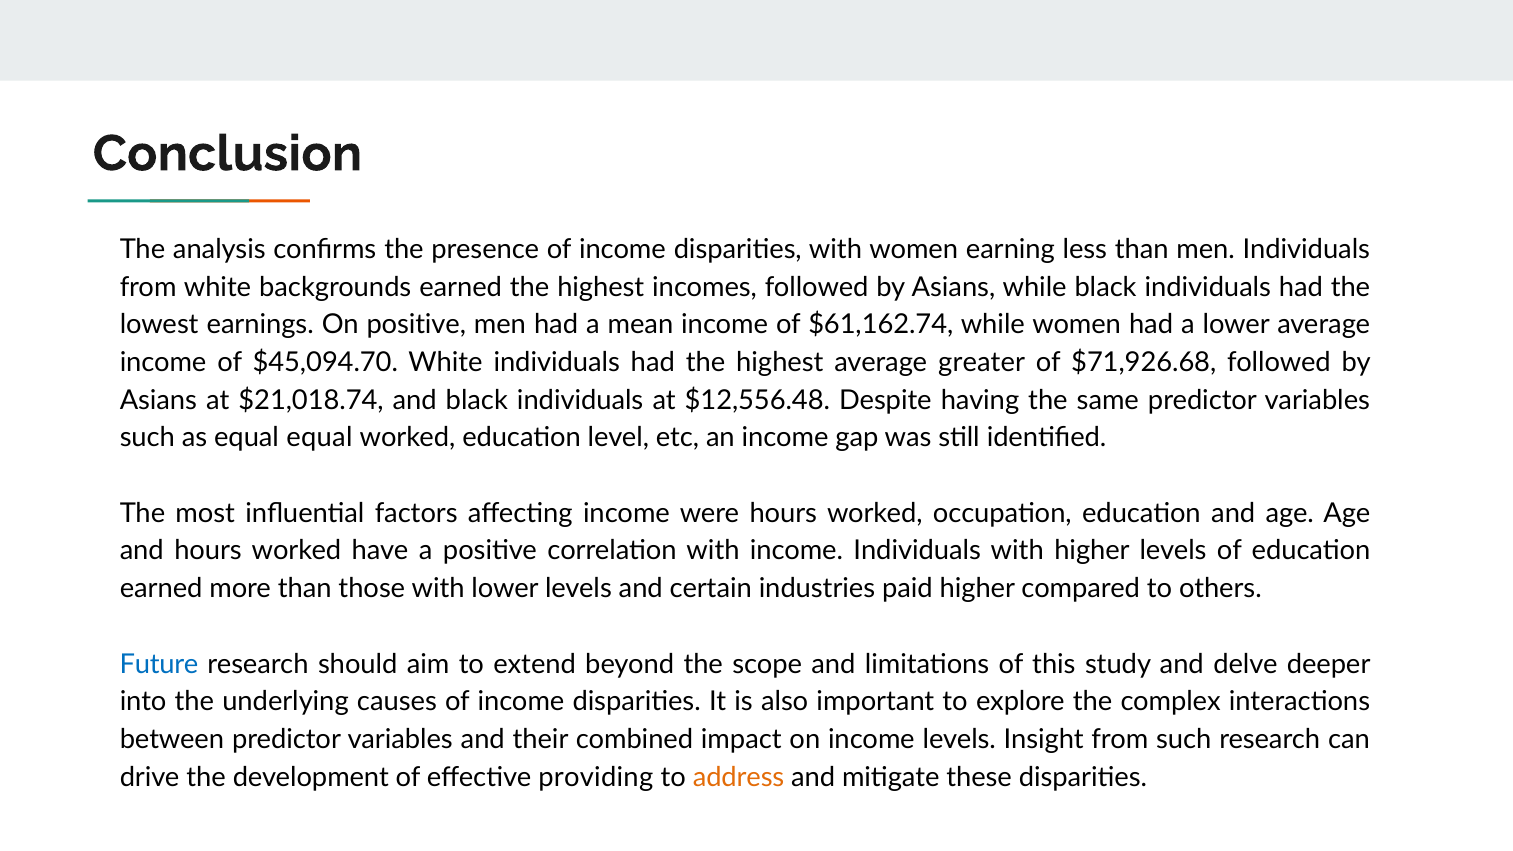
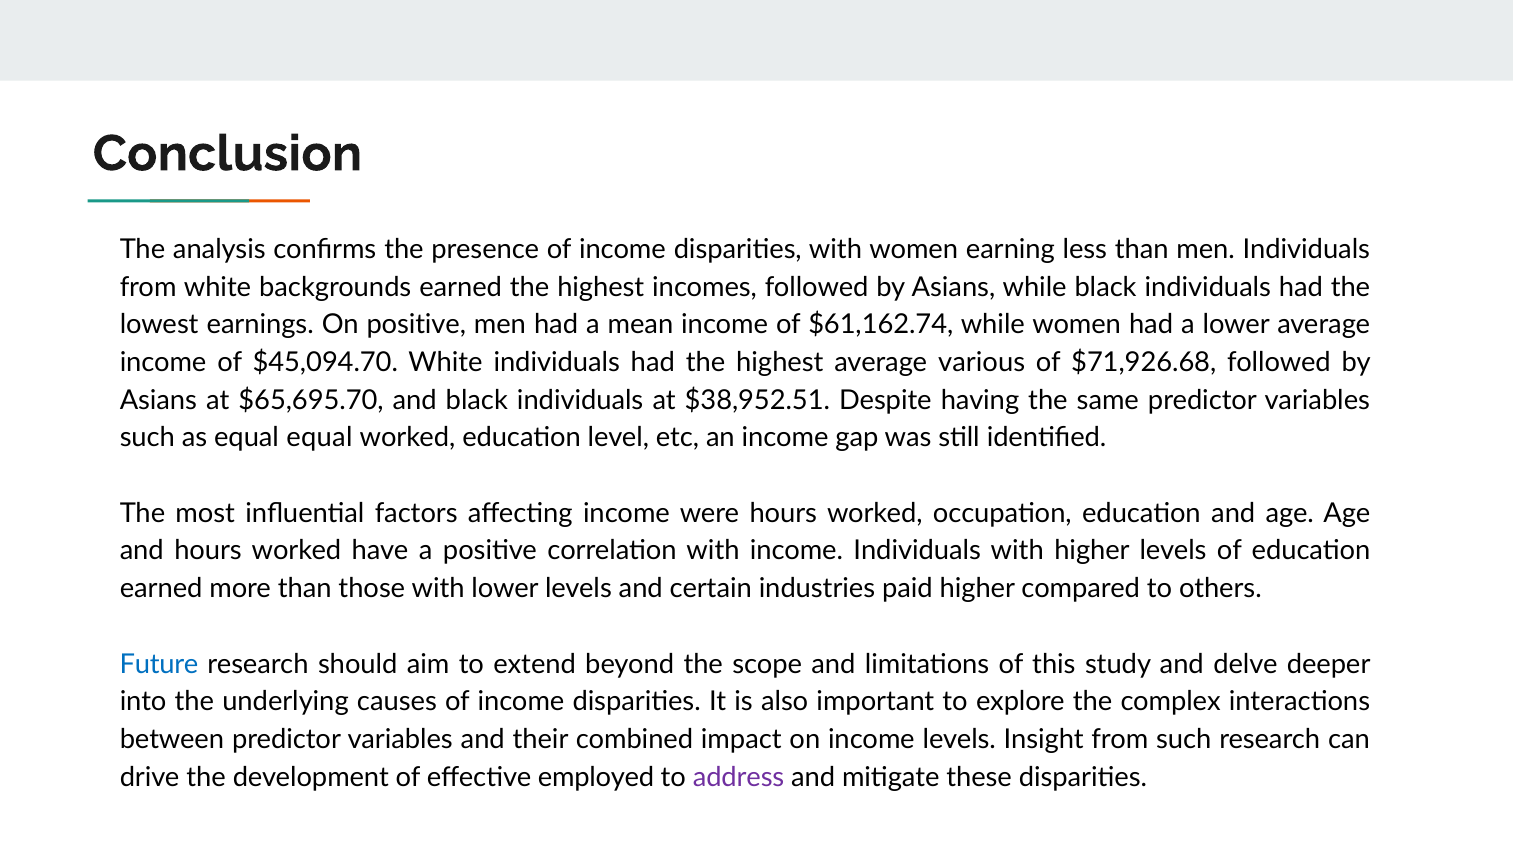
greater: greater -> various
$21,018.74: $21,018.74 -> $65,695.70
$12,556.48: $12,556.48 -> $38,952.51
providing: providing -> employed
address colour: orange -> purple
